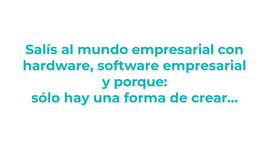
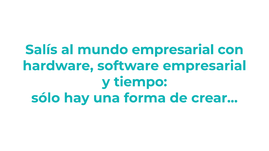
porque: porque -> tiempo
